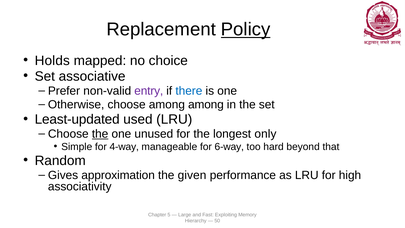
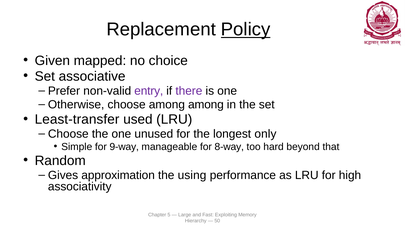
Holds: Holds -> Given
there colour: blue -> purple
Least-updated: Least-updated -> Least-transfer
the at (100, 134) underline: present -> none
4-way: 4-way -> 9-way
6-way: 6-way -> 8-way
given: given -> using
